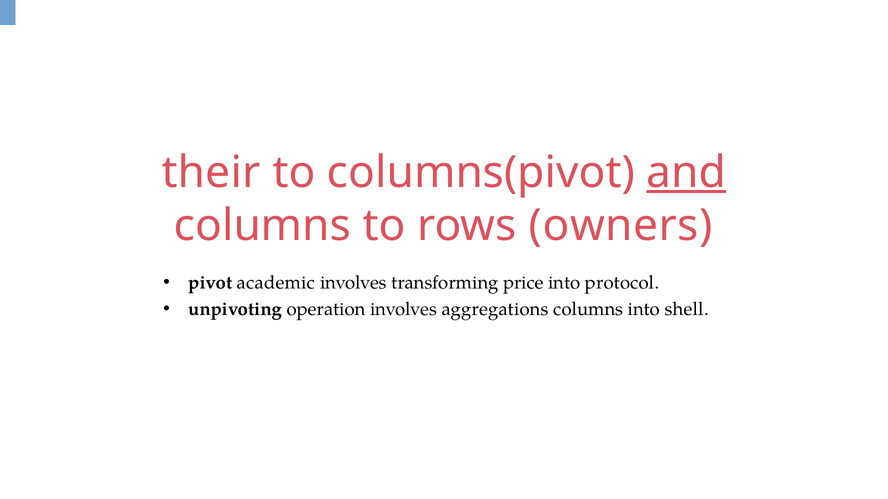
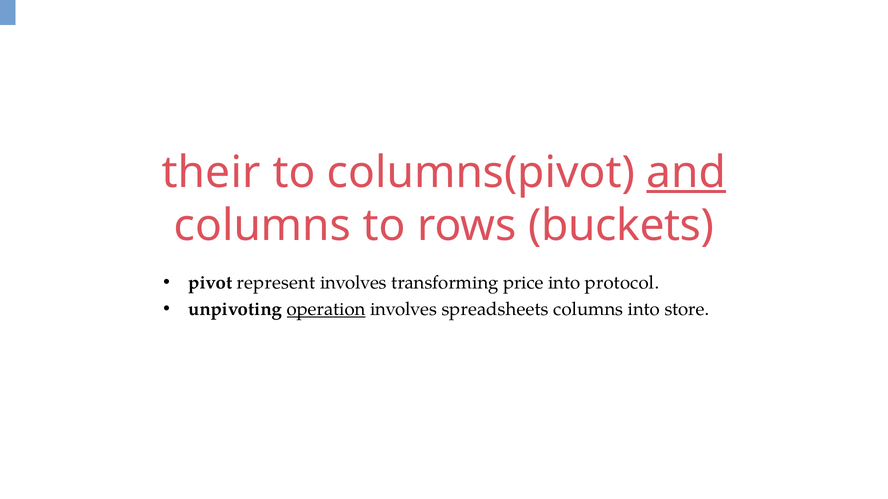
owners: owners -> buckets
academic: academic -> represent
operation underline: none -> present
aggregations: aggregations -> spreadsheets
shell: shell -> store
